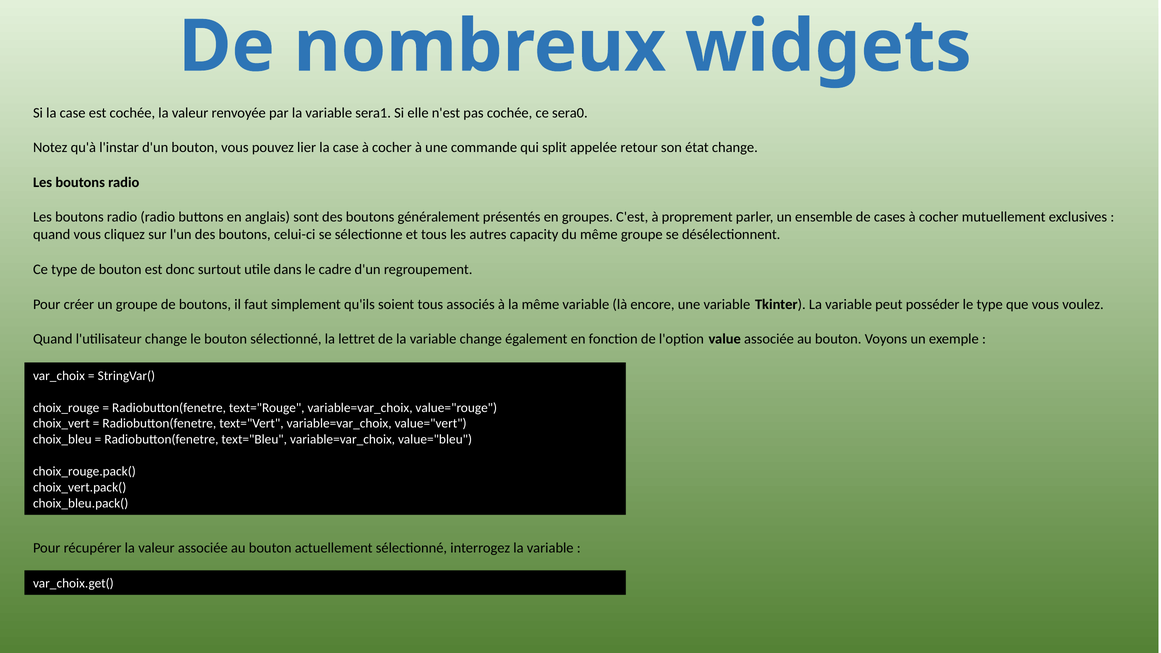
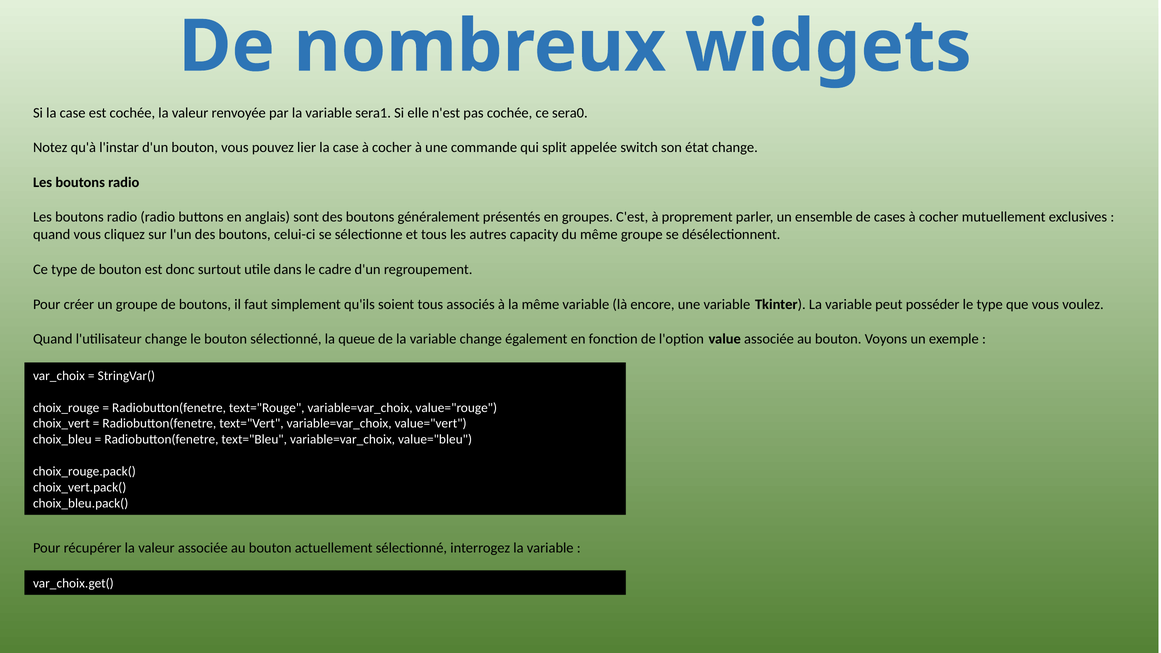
retour: retour -> switch
lettret: lettret -> queue
